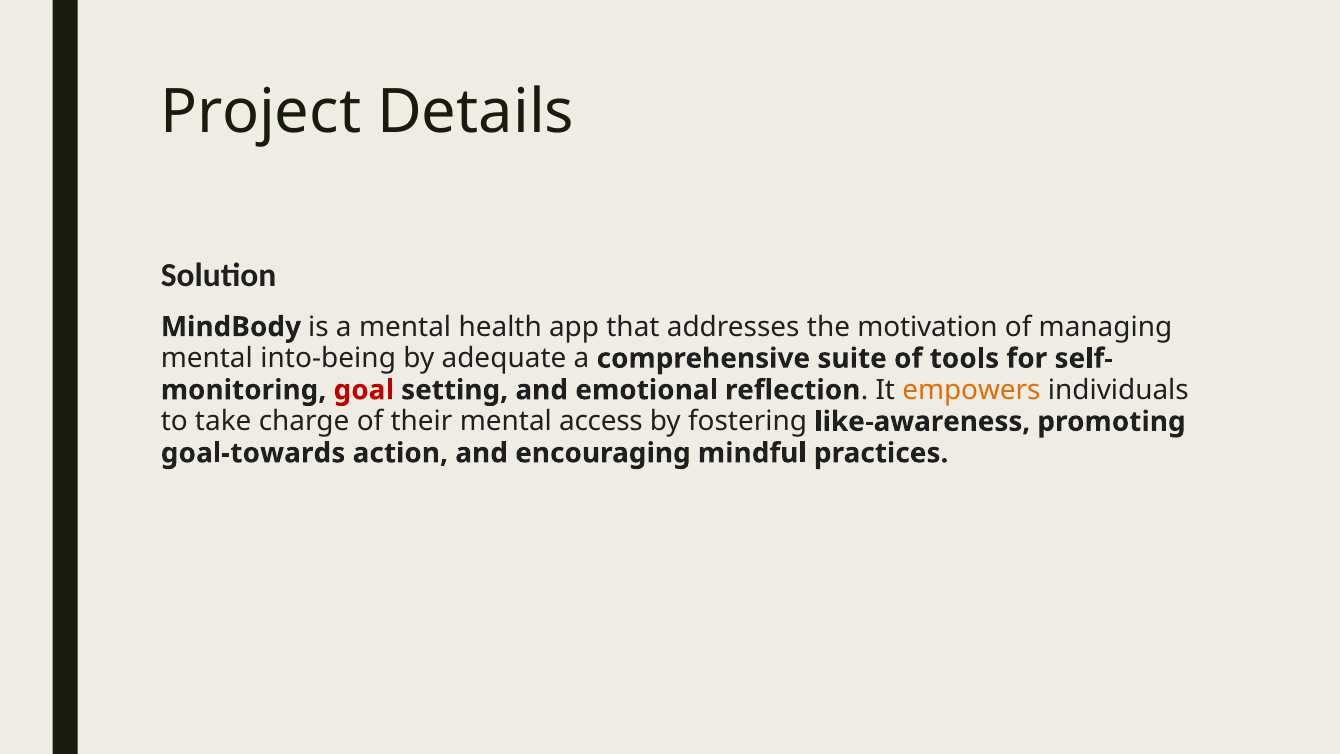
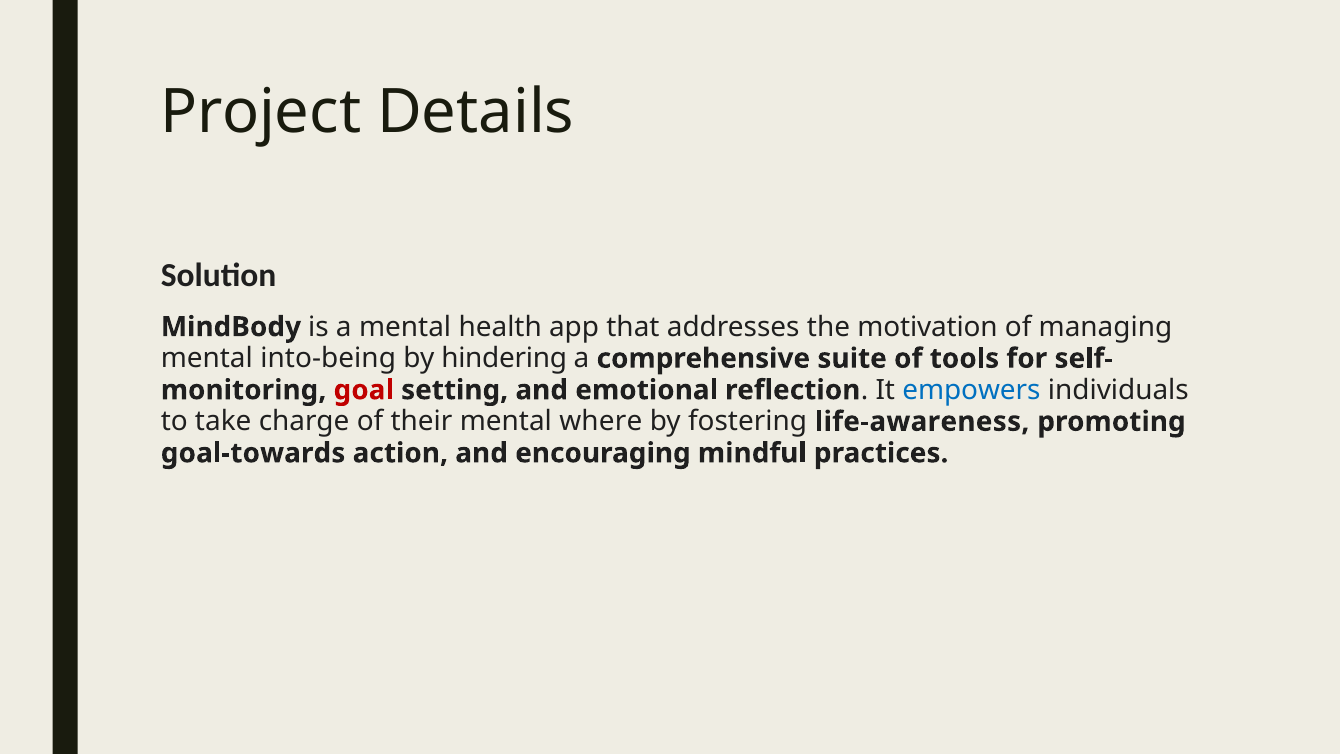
adequate: adequate -> hindering
empowers colour: orange -> blue
access: access -> where
like-awareness: like-awareness -> life-awareness
